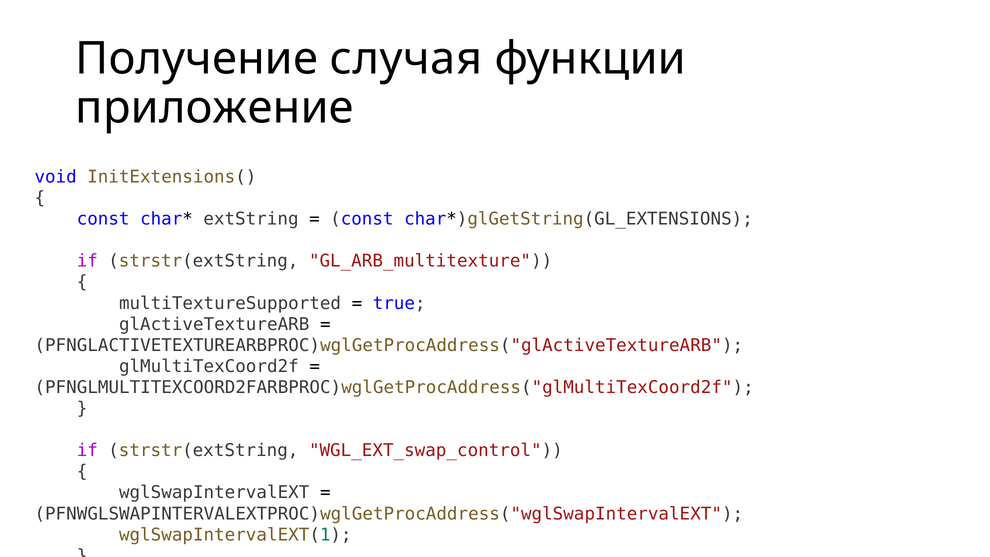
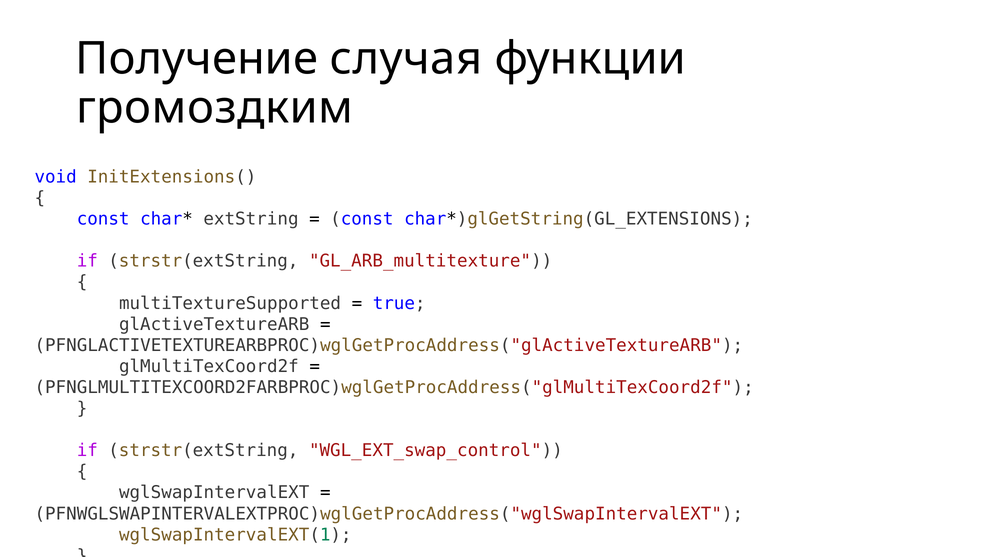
приложение: приложение -> громоздким
